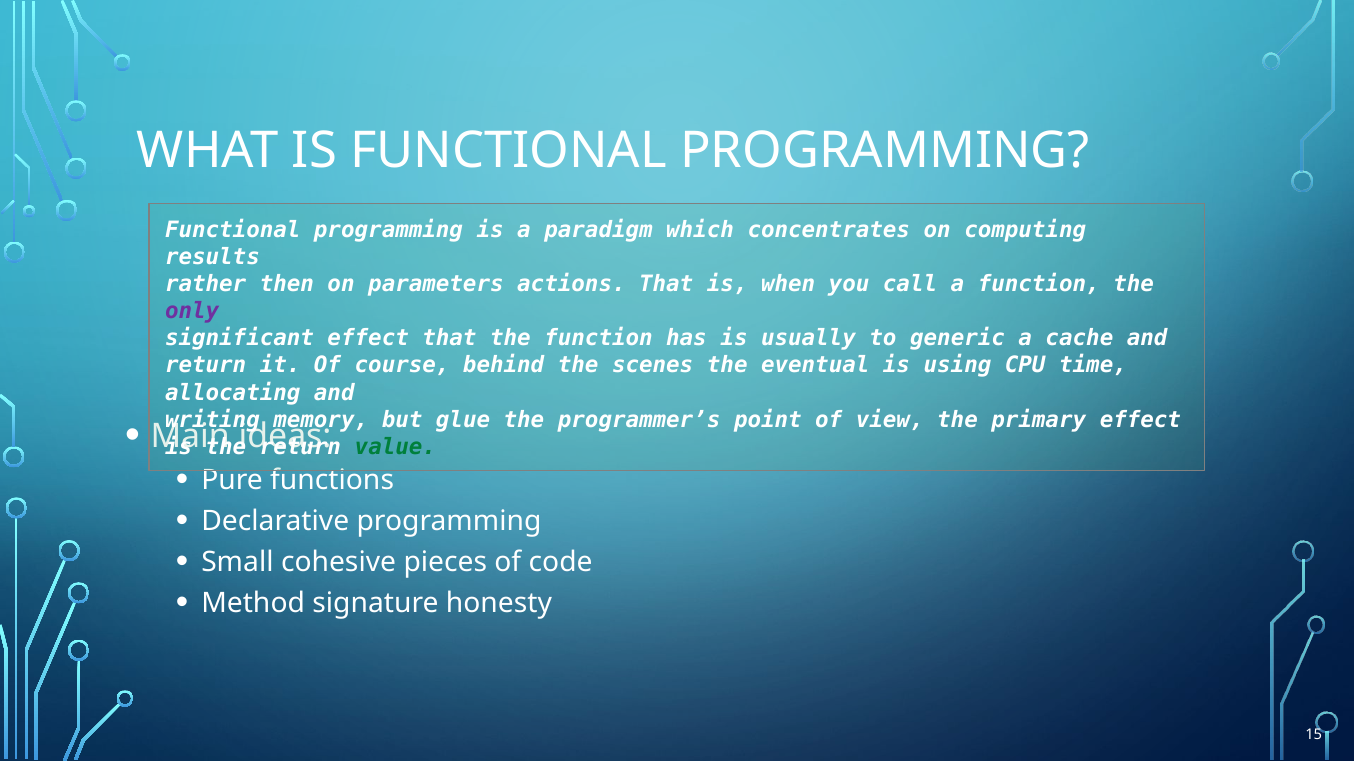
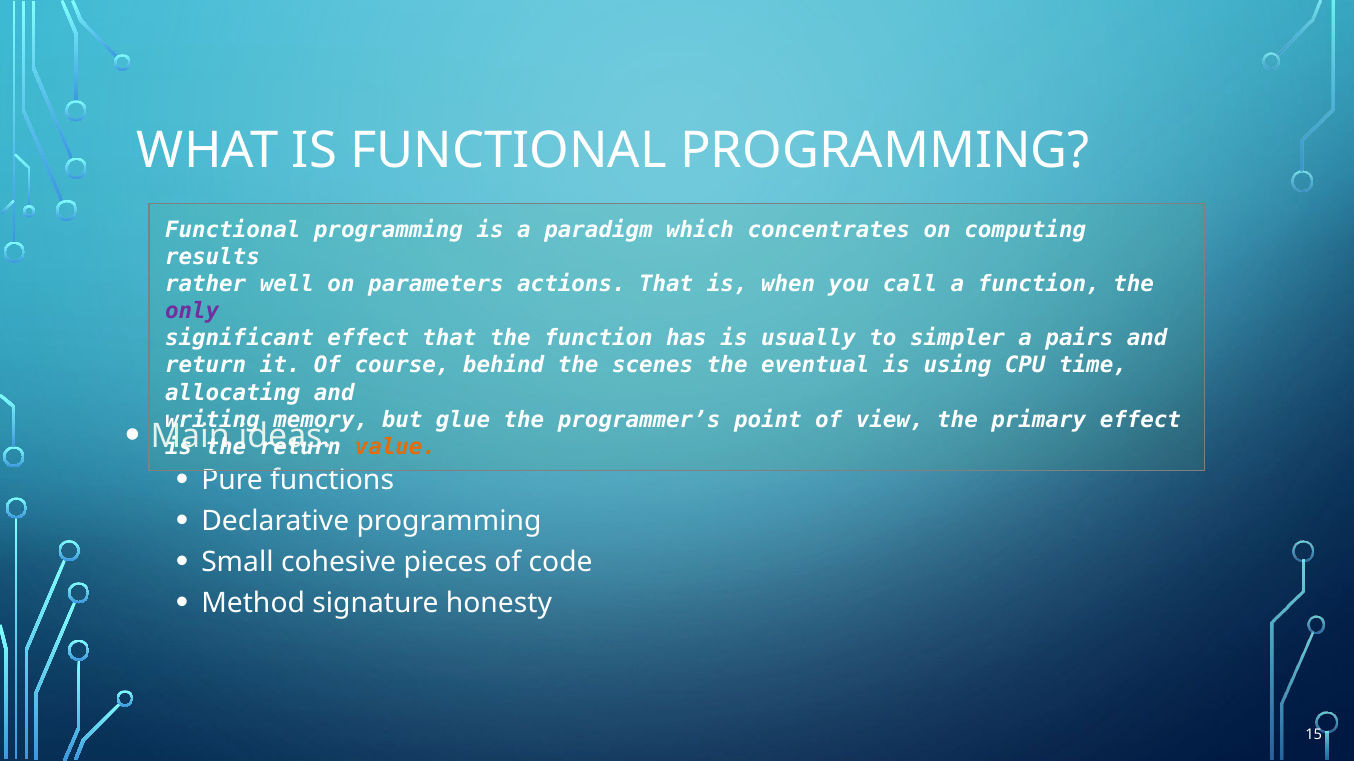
then: then -> well
generic: generic -> simpler
cache: cache -> pairs
value colour: green -> orange
